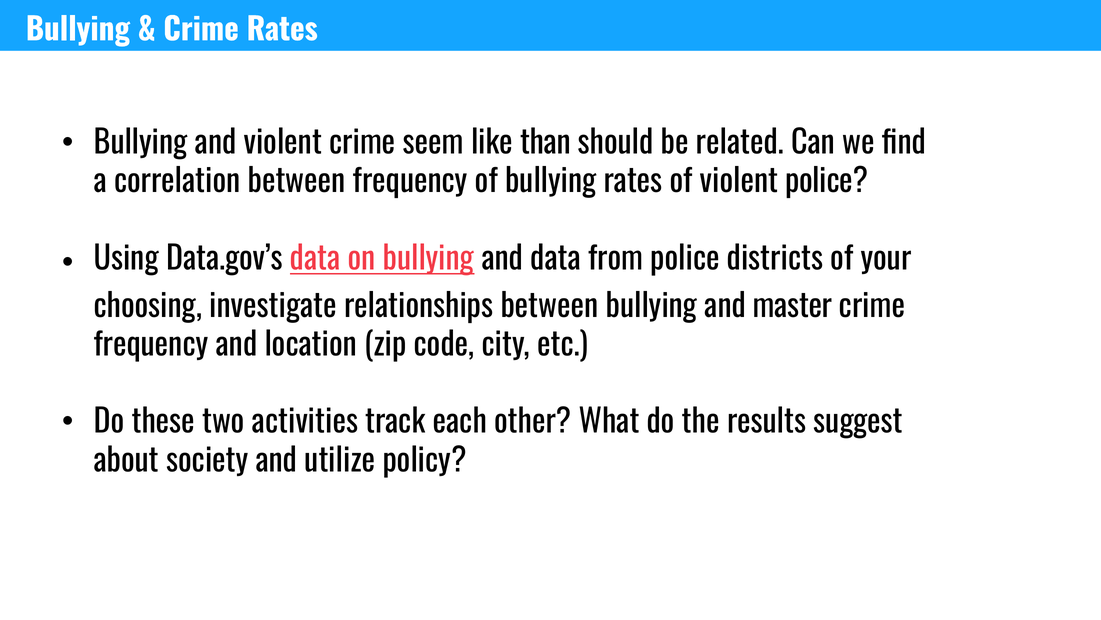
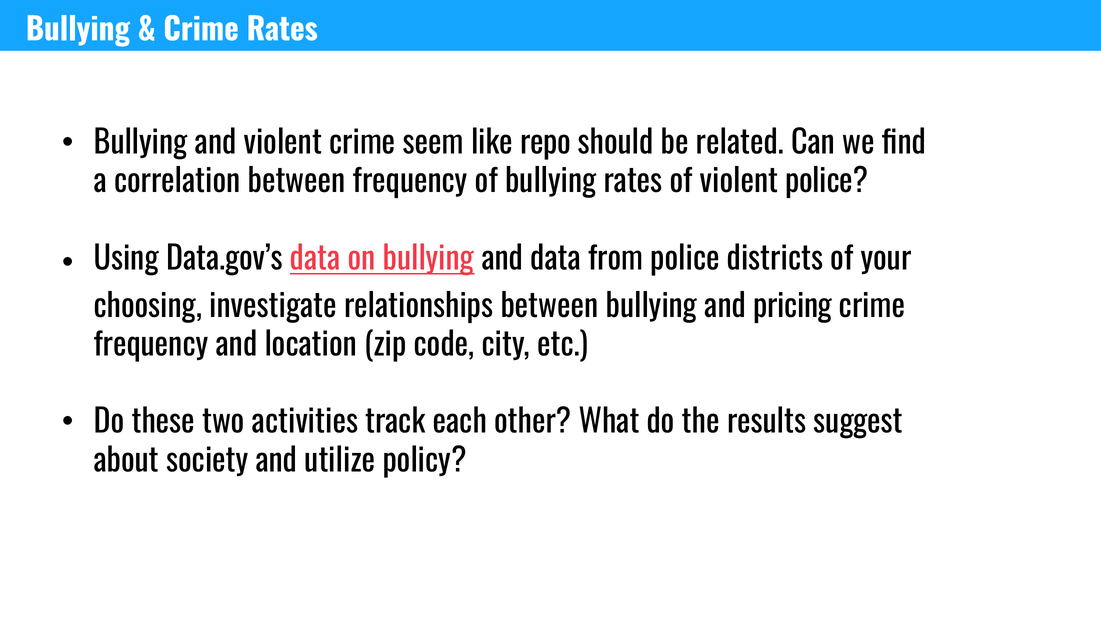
than: than -> repo
master: master -> pricing
